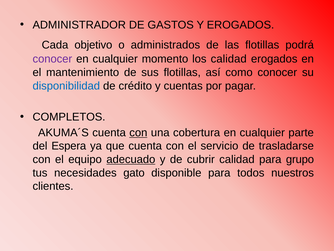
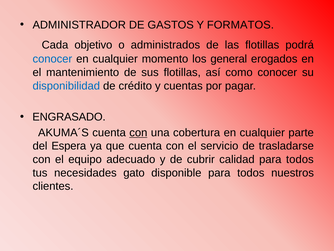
Y EROGADOS: EROGADOS -> FORMATOS
conocer at (52, 59) colour: purple -> blue
los calidad: calidad -> general
COMPLETOS: COMPLETOS -> ENGRASADO
adecuado underline: present -> none
calidad para grupo: grupo -> todos
